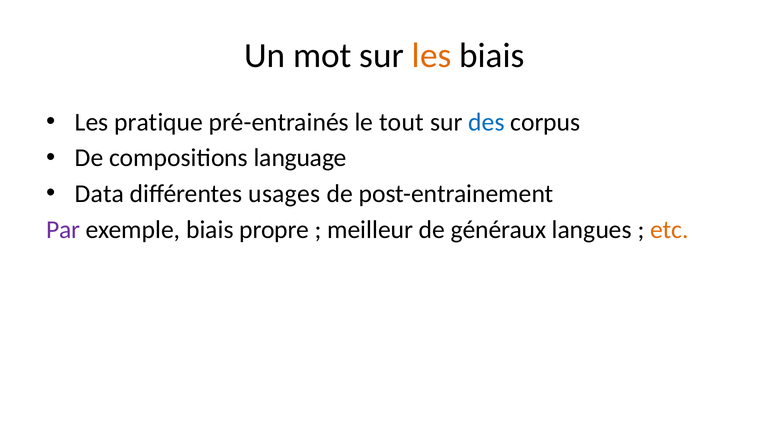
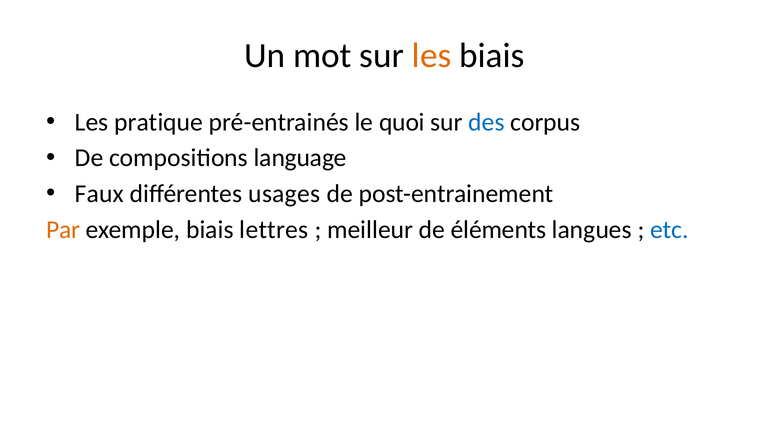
tout: tout -> quoi
Data: Data -> Faux
Par colour: purple -> orange
propre: propre -> lettres
généraux: généraux -> éléments
etc colour: orange -> blue
